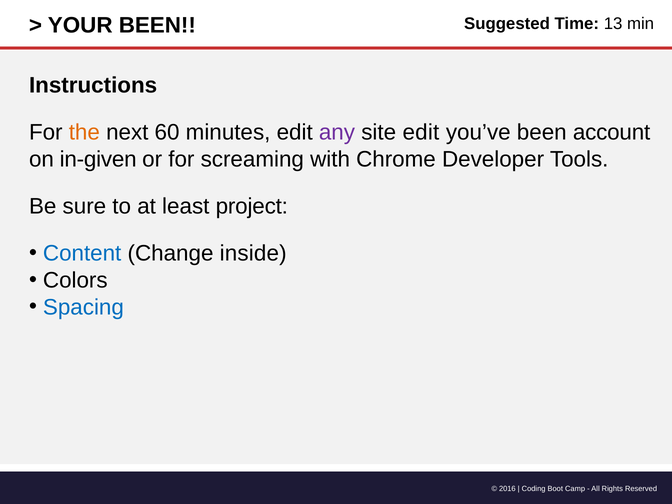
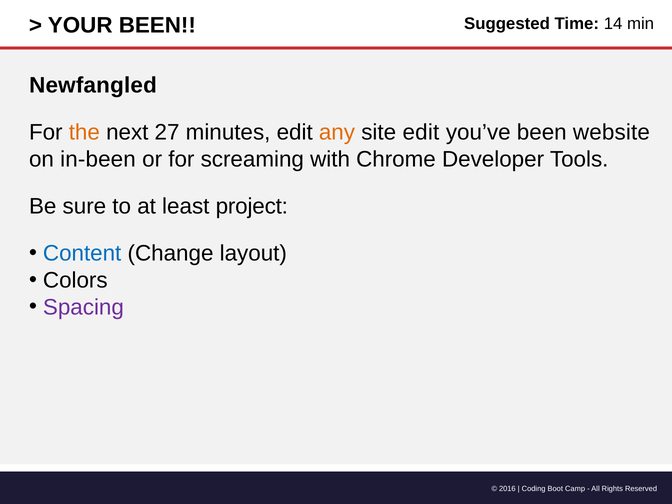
13: 13 -> 14
Instructions: Instructions -> Newfangled
60: 60 -> 27
any colour: purple -> orange
account: account -> website
in-given: in-given -> in-been
inside: inside -> layout
Spacing colour: blue -> purple
